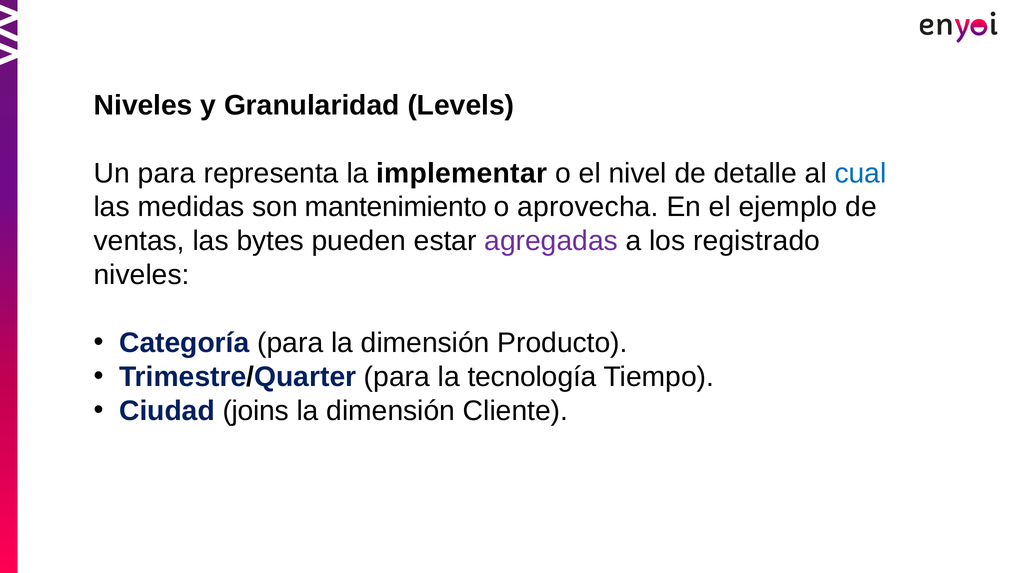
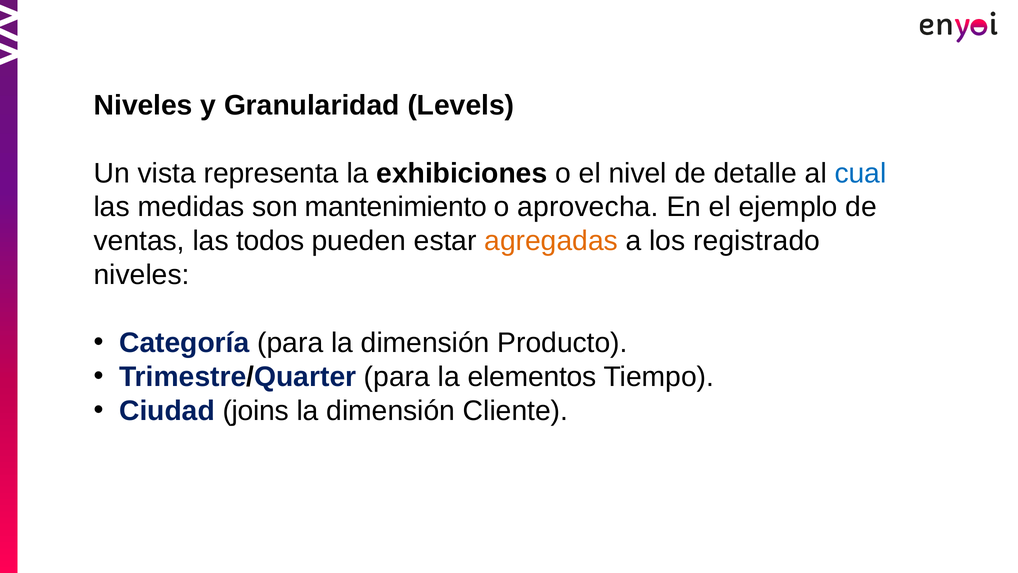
Un para: para -> vista
implementar: implementar -> exhibiciones
bytes: bytes -> todos
agregadas colour: purple -> orange
tecnología: tecnología -> elementos
